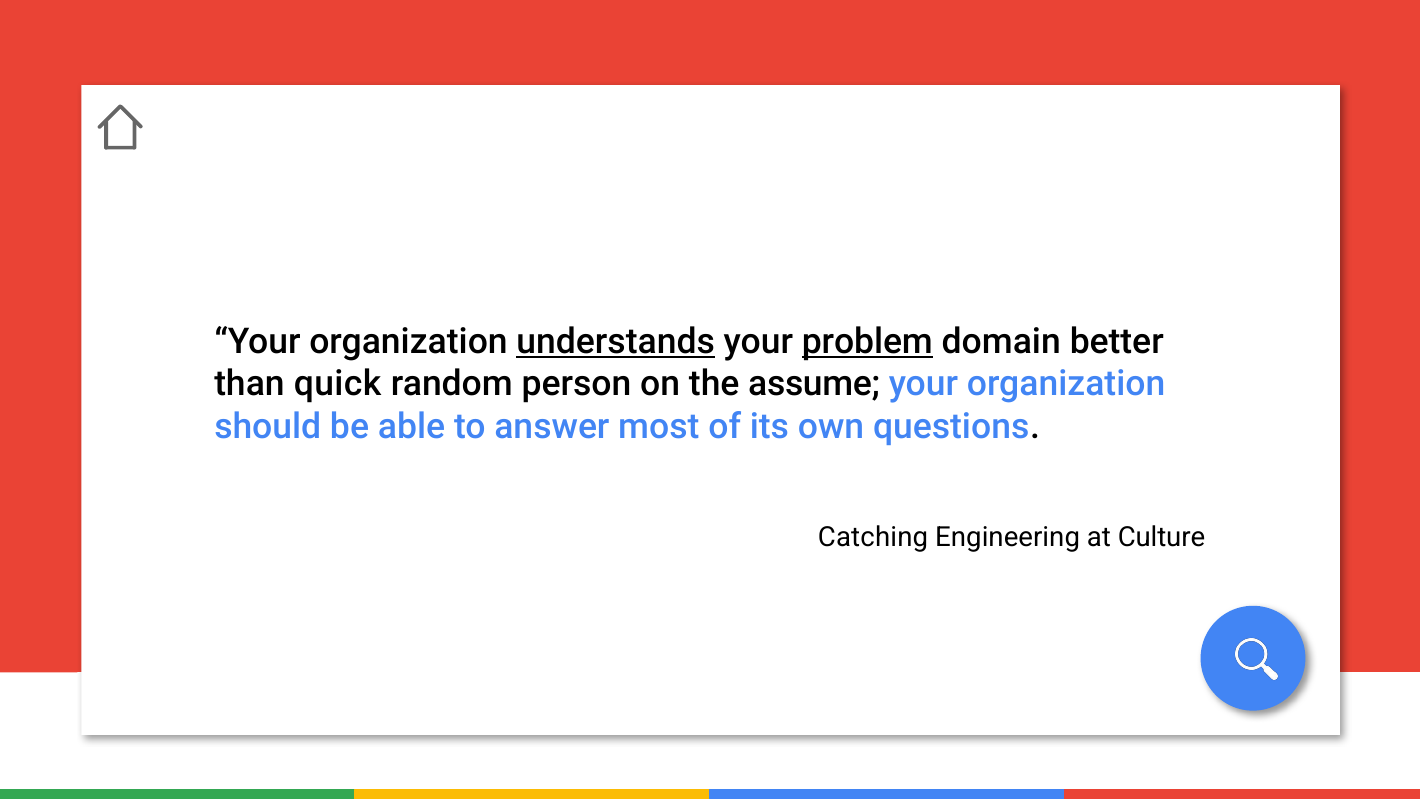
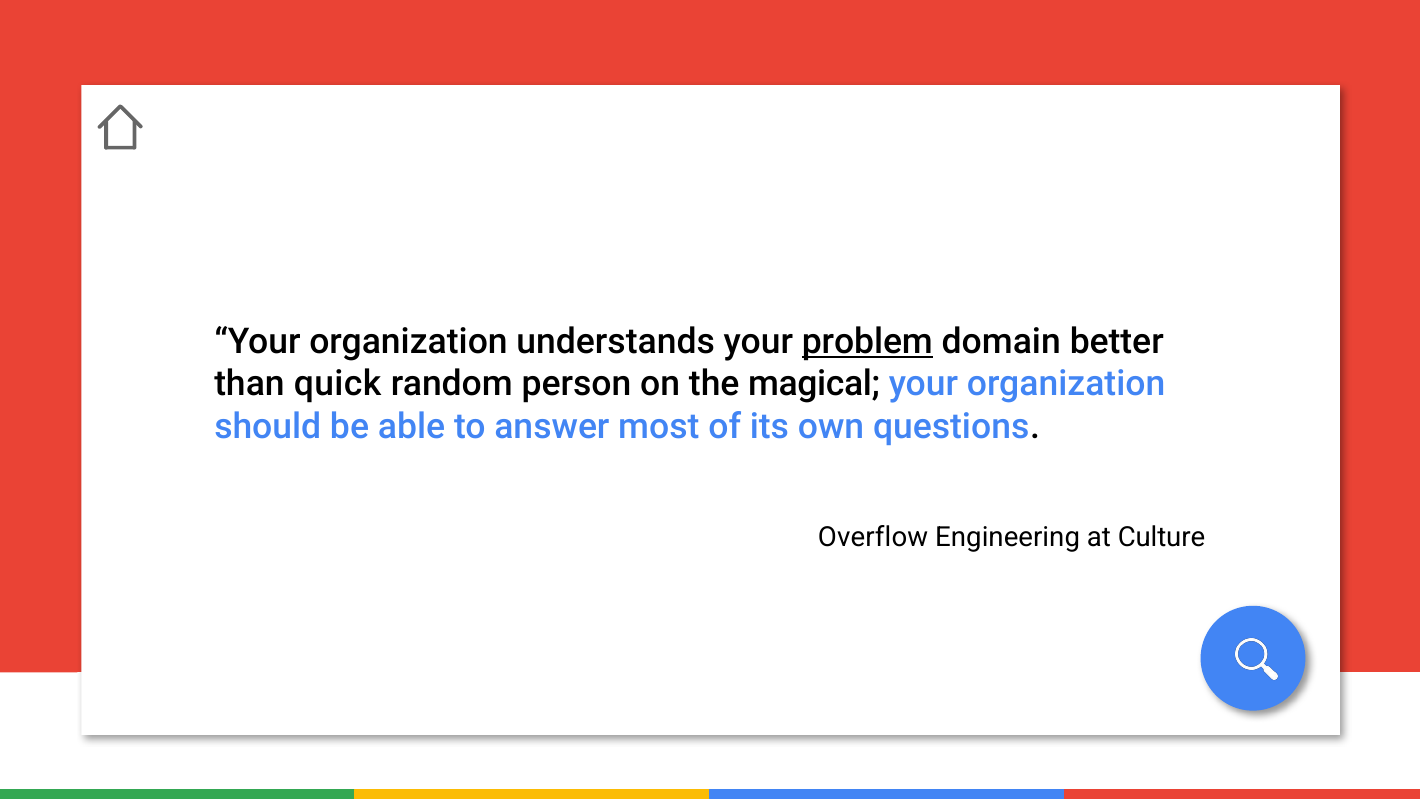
understands underline: present -> none
assume: assume -> magical
Catching: Catching -> Overflow
